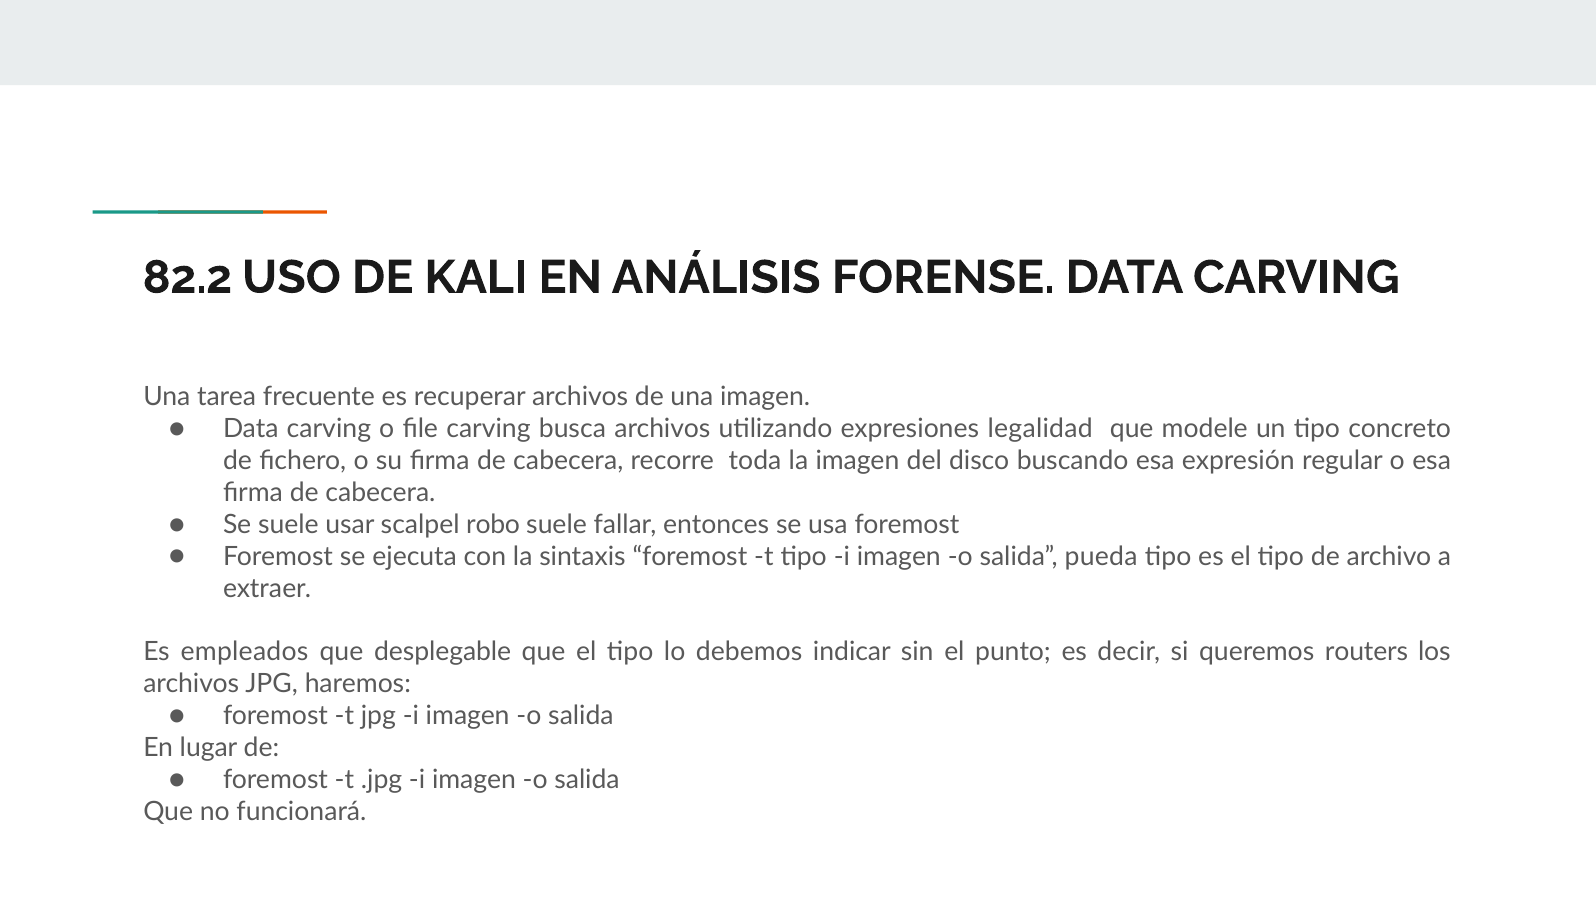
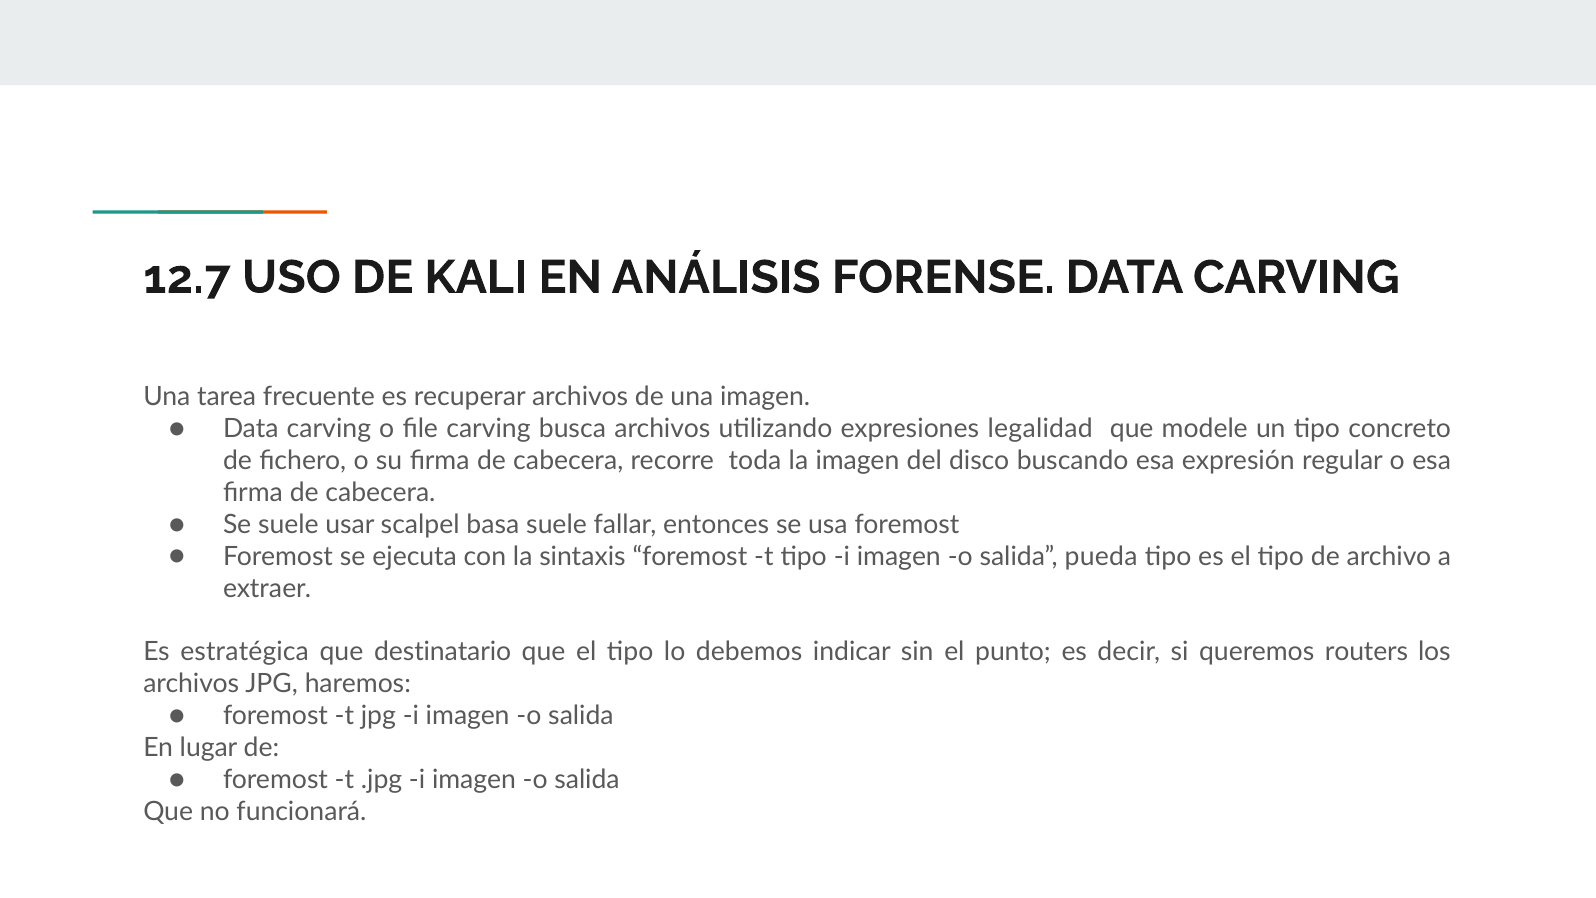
82.2: 82.2 -> 12.7
robo: robo -> basa
empleados: empleados -> estratégica
desplegable: desplegable -> destinatario
